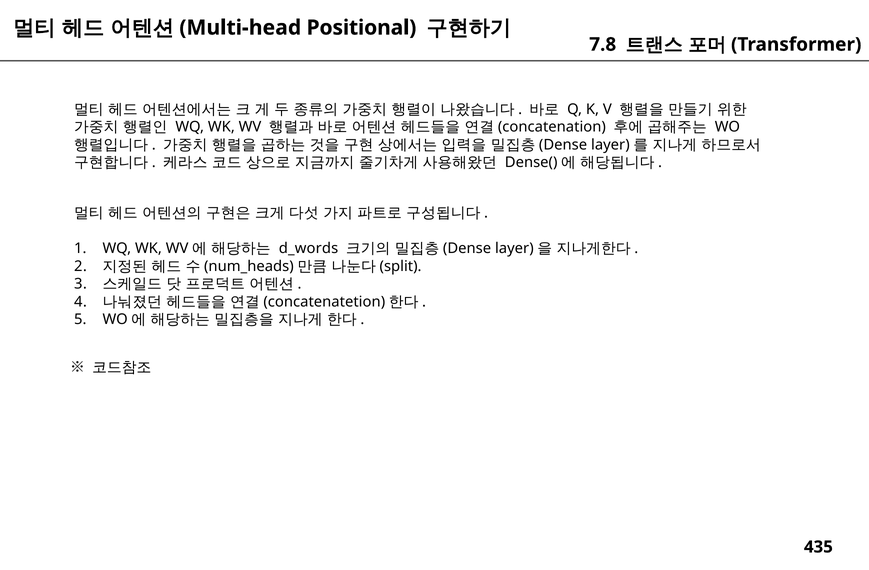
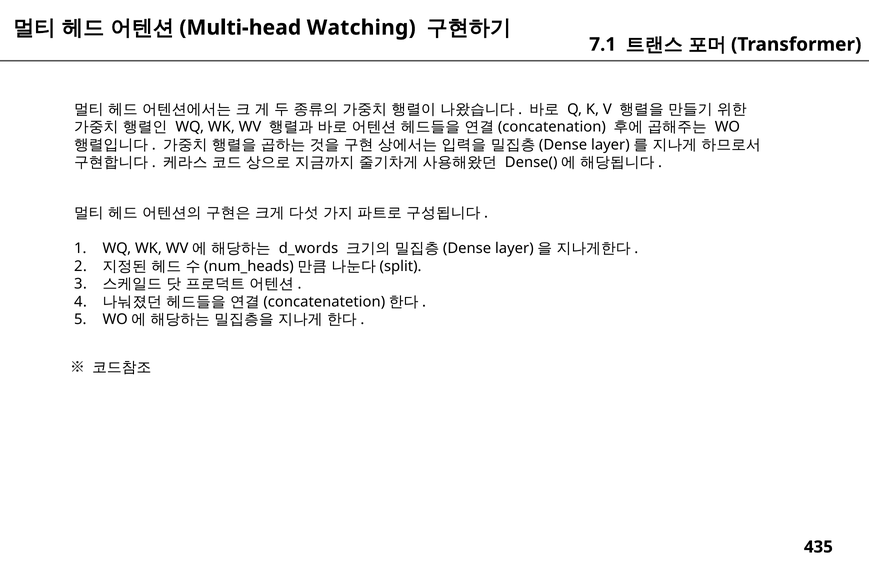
Positional: Positional -> Watching
7.8: 7.8 -> 7.1
